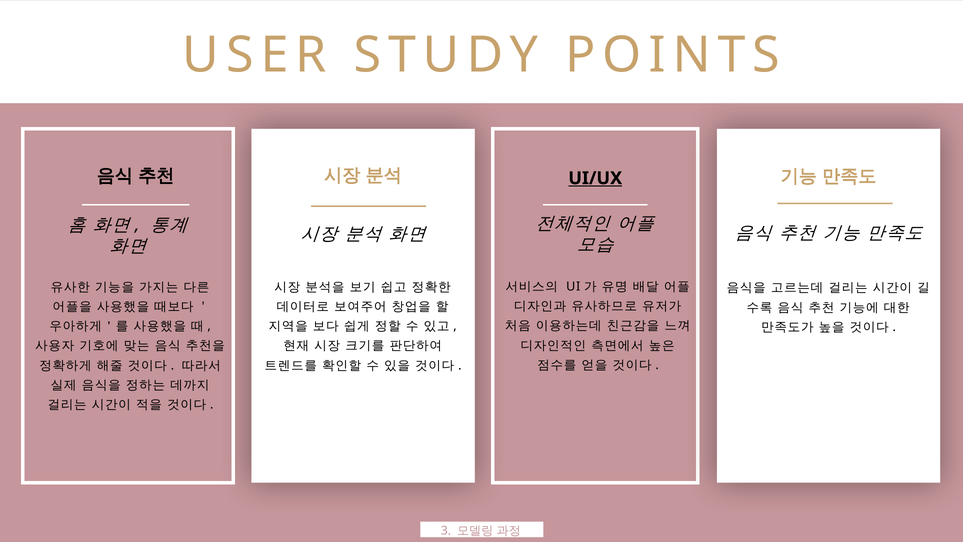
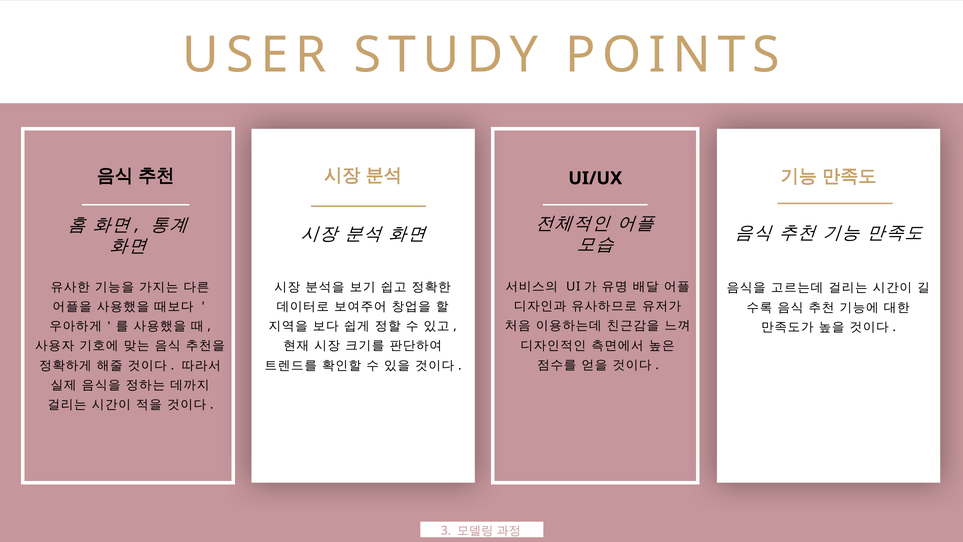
UI/UX underline: present -> none
